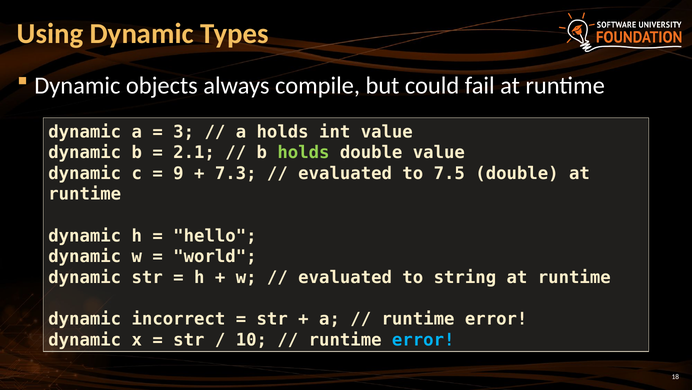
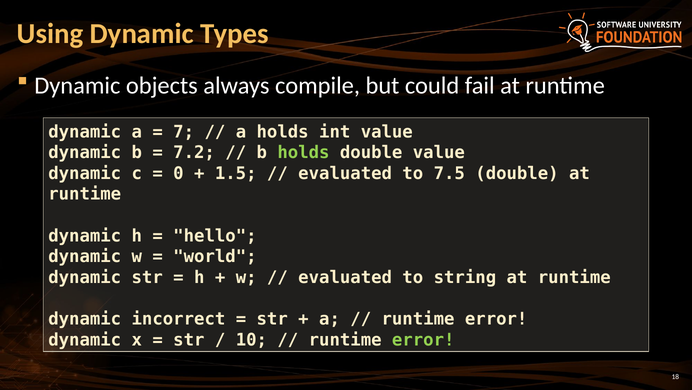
3: 3 -> 7
2.1: 2.1 -> 7.2
9: 9 -> 0
7.3: 7.3 -> 1.5
error at (423, 339) colour: light blue -> light green
